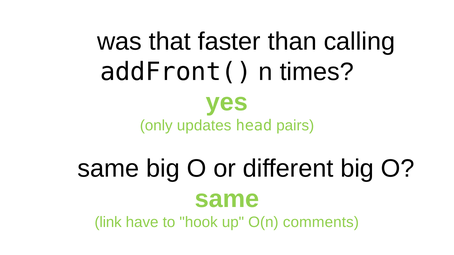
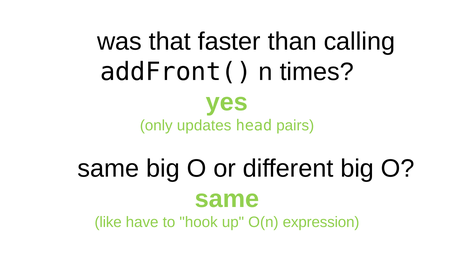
link: link -> like
comments: comments -> expression
